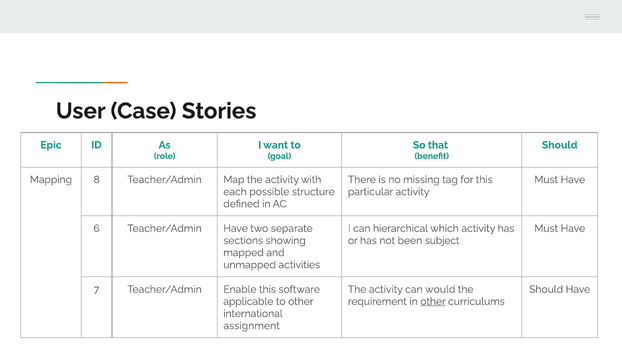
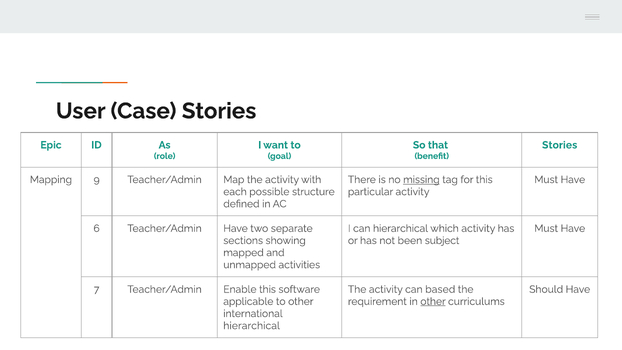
Should at (560, 145): Should -> Stories
8: 8 -> 9
missing underline: none -> present
would: would -> based
assignment at (252, 326): assignment -> hierarchical
